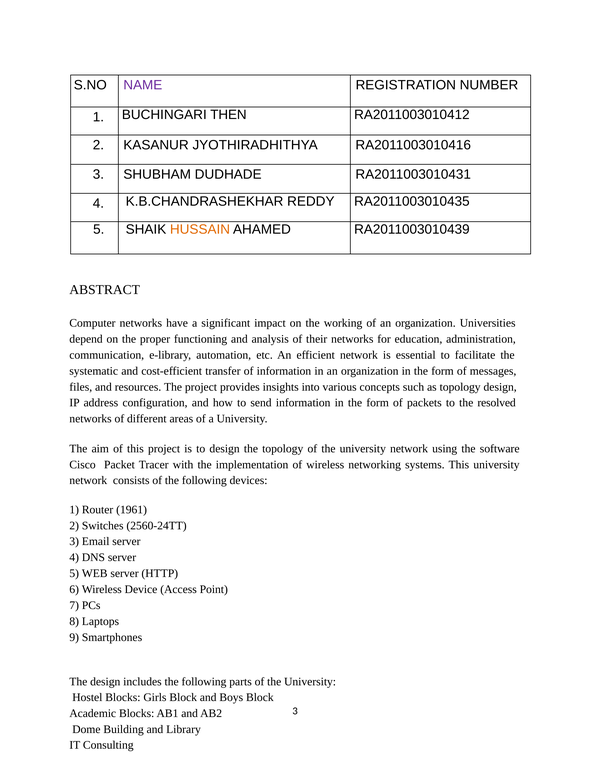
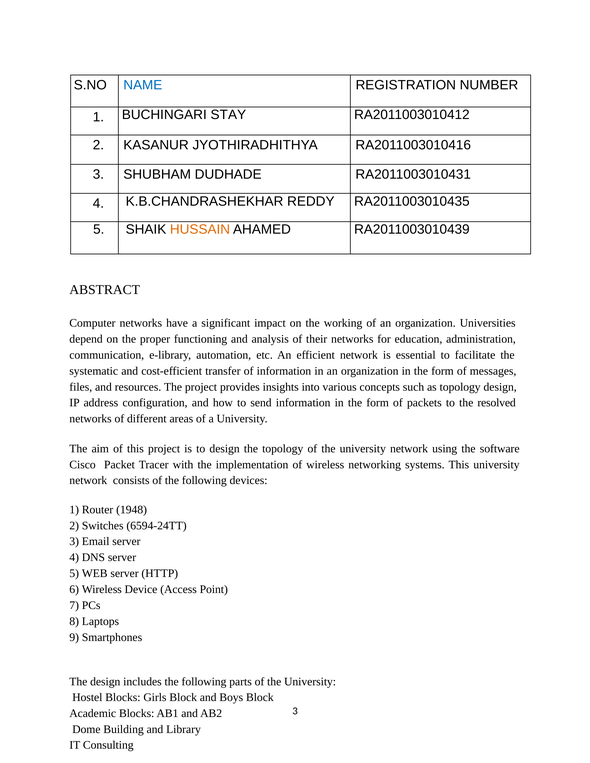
NAME colour: purple -> blue
THEN: THEN -> STAY
1961: 1961 -> 1948
2560-24TT: 2560-24TT -> 6594-24TT
